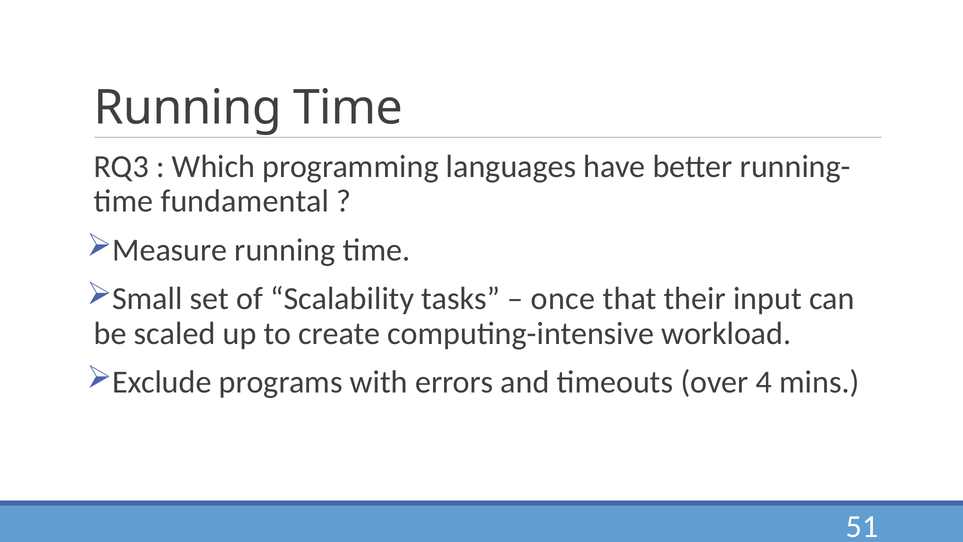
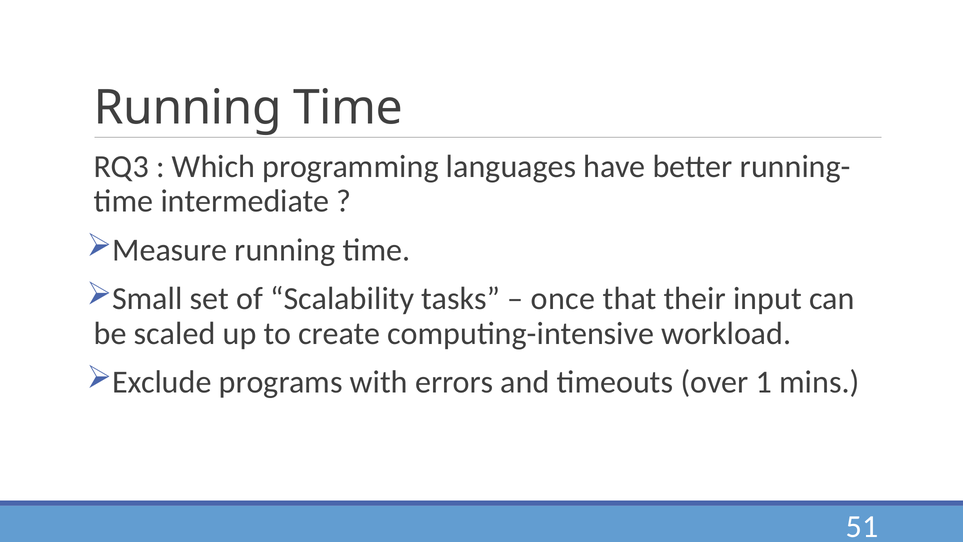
fundamental: fundamental -> intermediate
4: 4 -> 1
